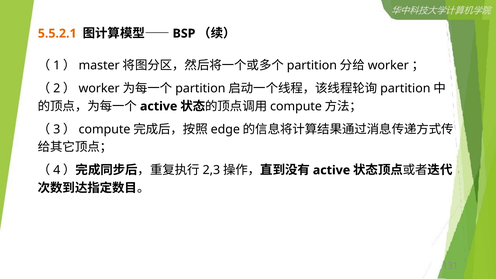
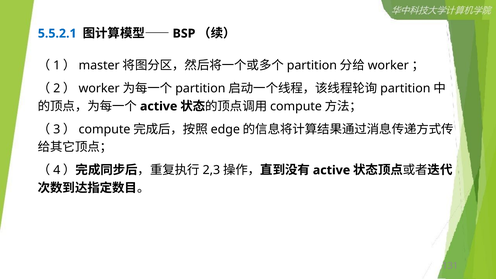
5.5.2.1 colour: orange -> blue
